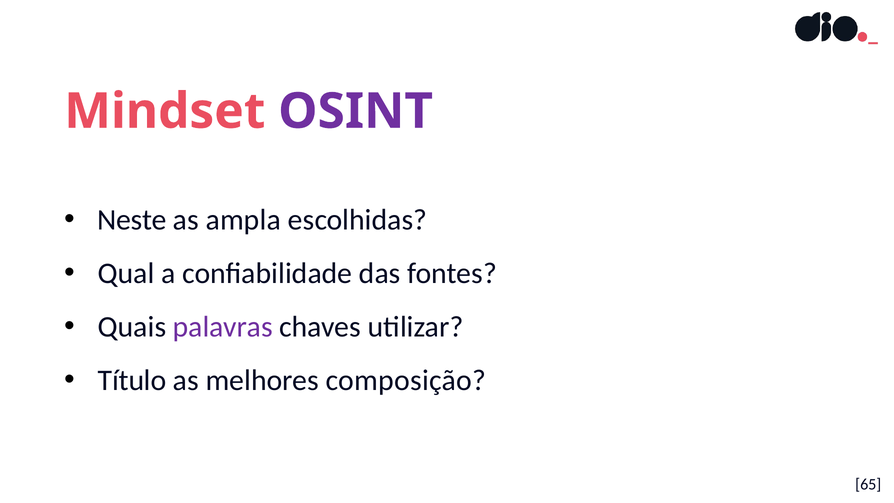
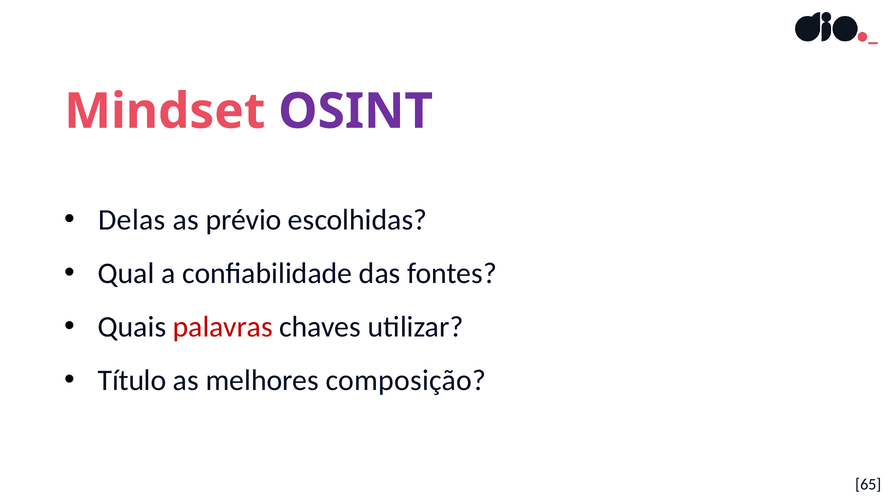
Neste: Neste -> Delas
ampla: ampla -> prévio
palavras colour: purple -> red
